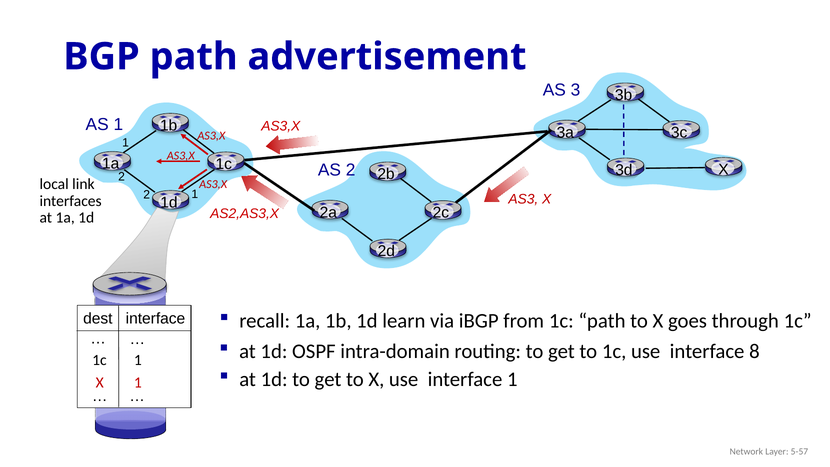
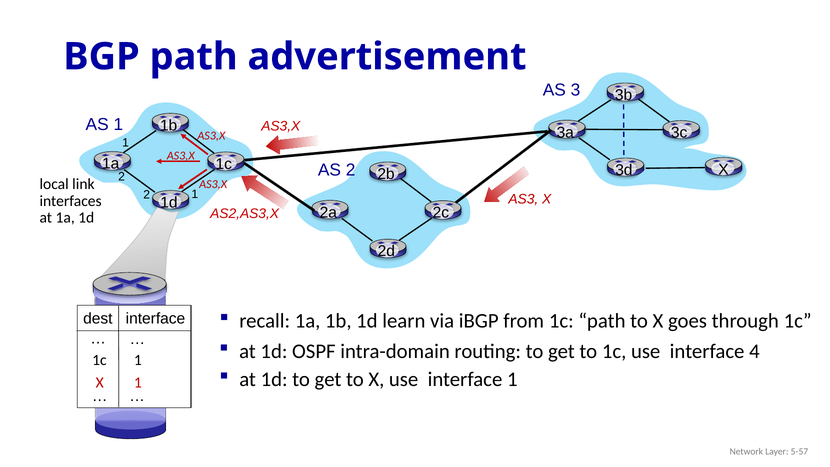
8: 8 -> 4
